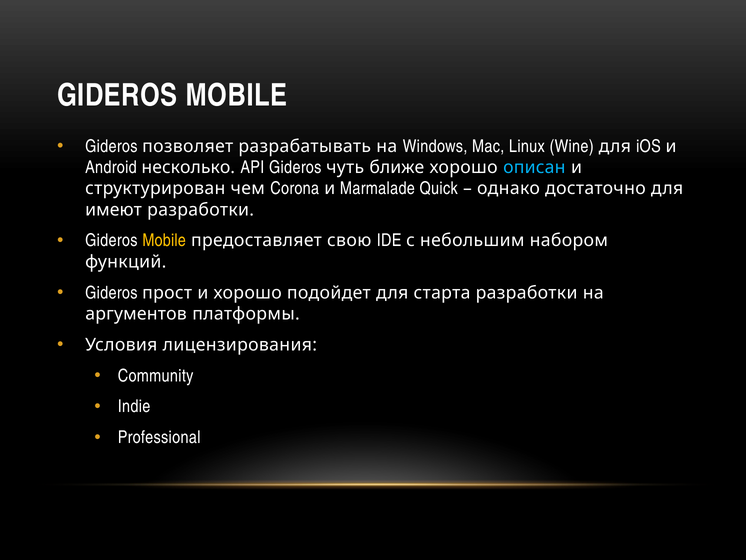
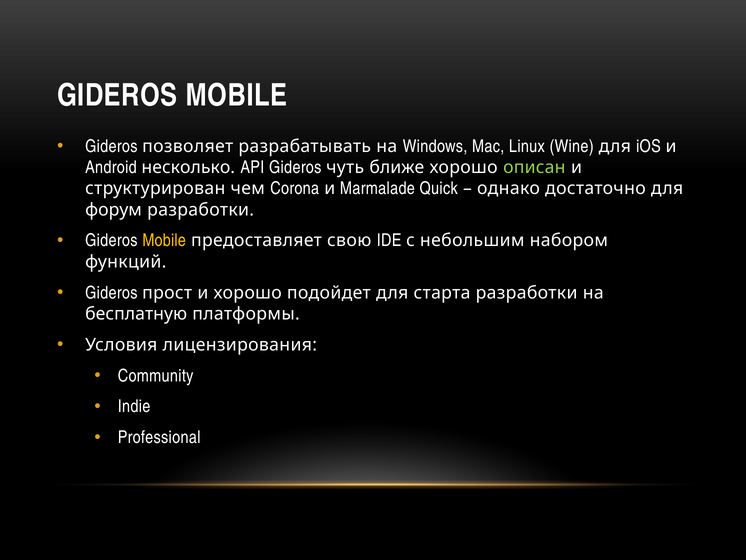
описан colour: light blue -> light green
имеют: имеют -> форум
аргументов: аргументов -> бесплатную
